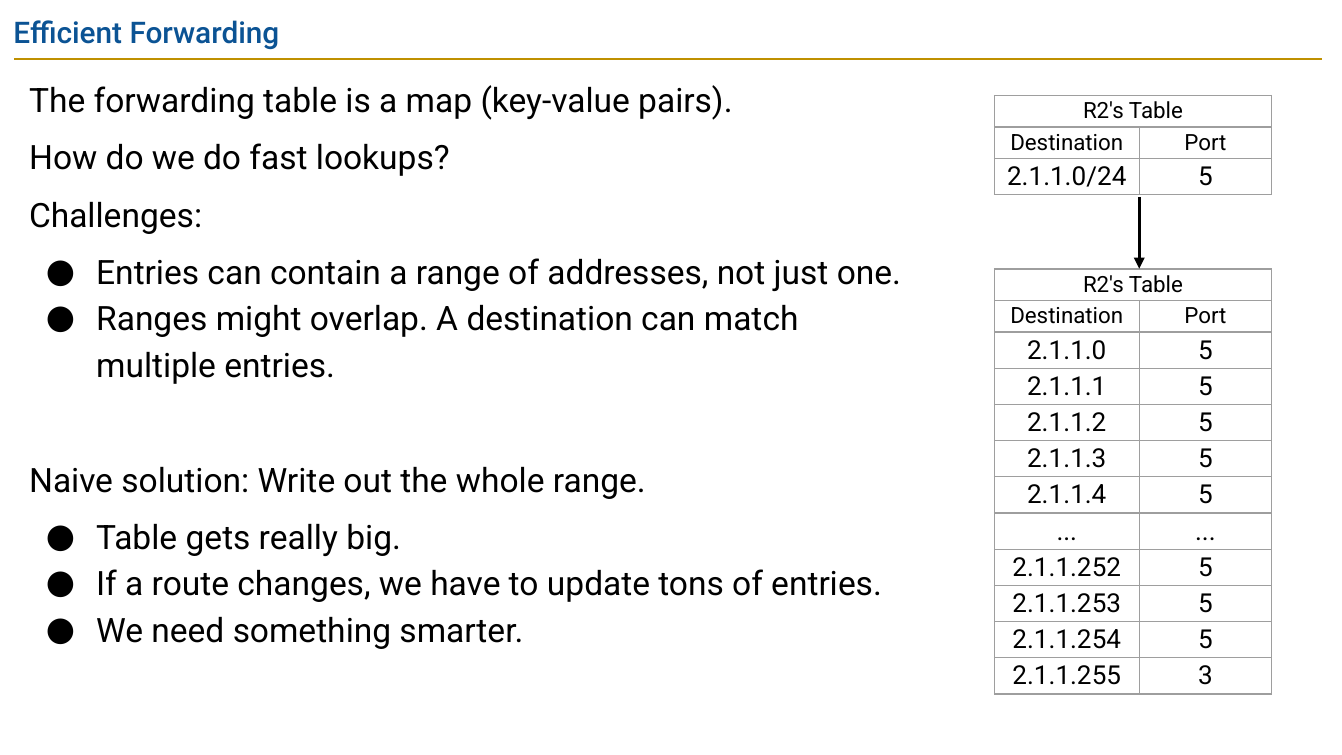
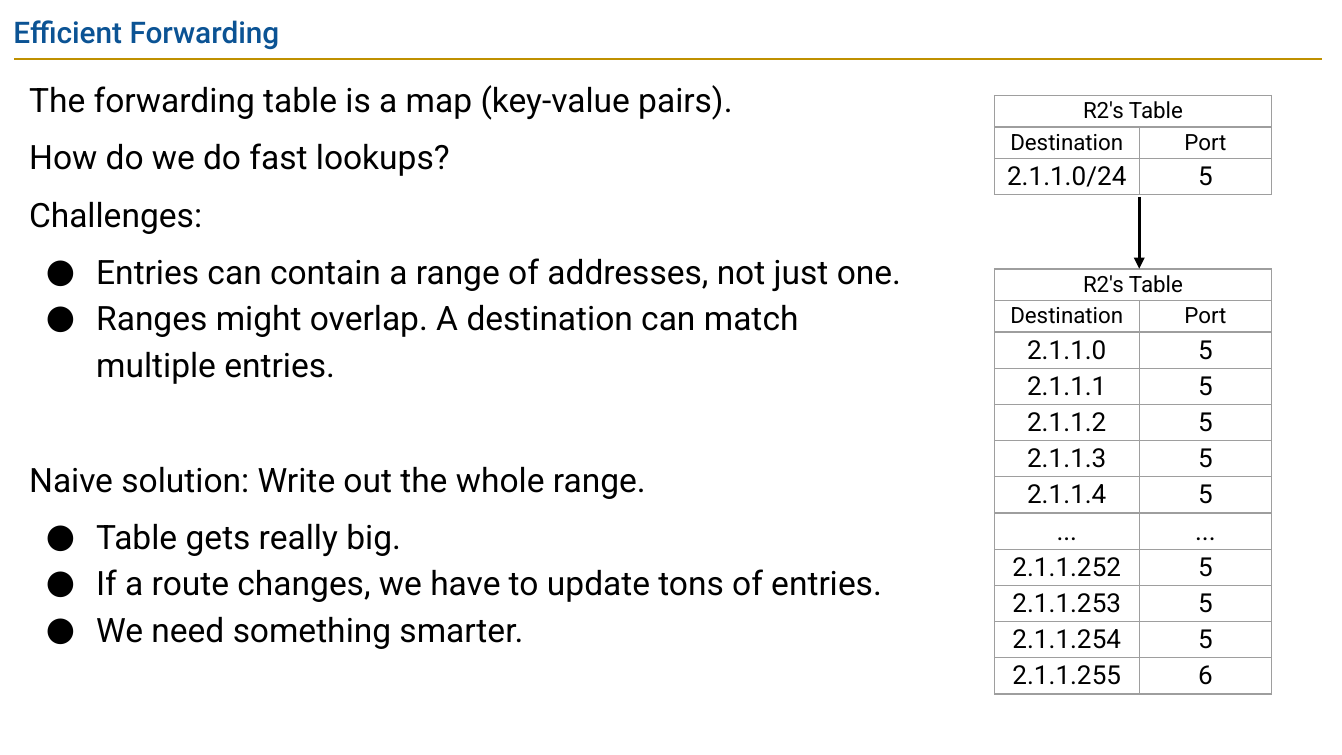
3: 3 -> 6
